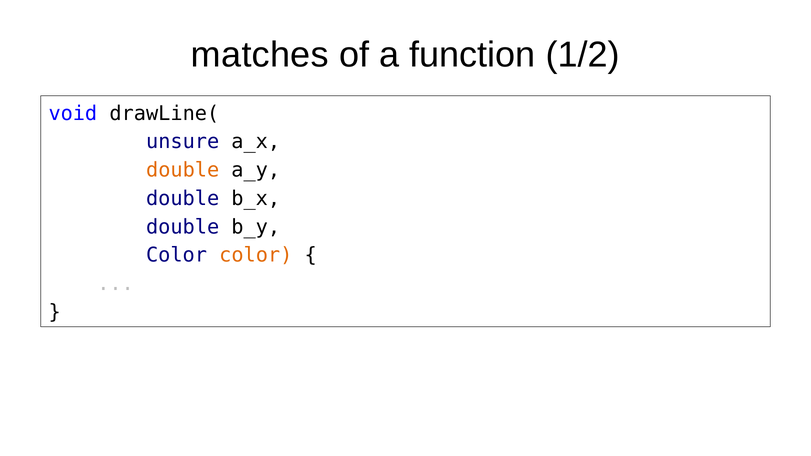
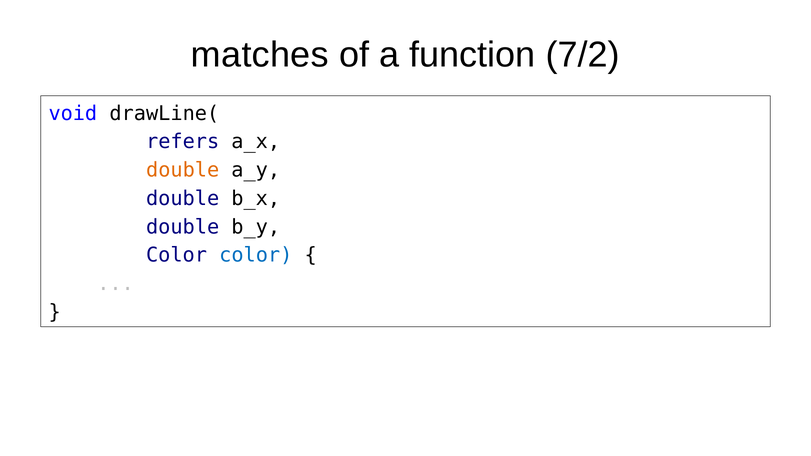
1/2: 1/2 -> 7/2
unsure: unsure -> refers
color at (256, 255) colour: orange -> blue
